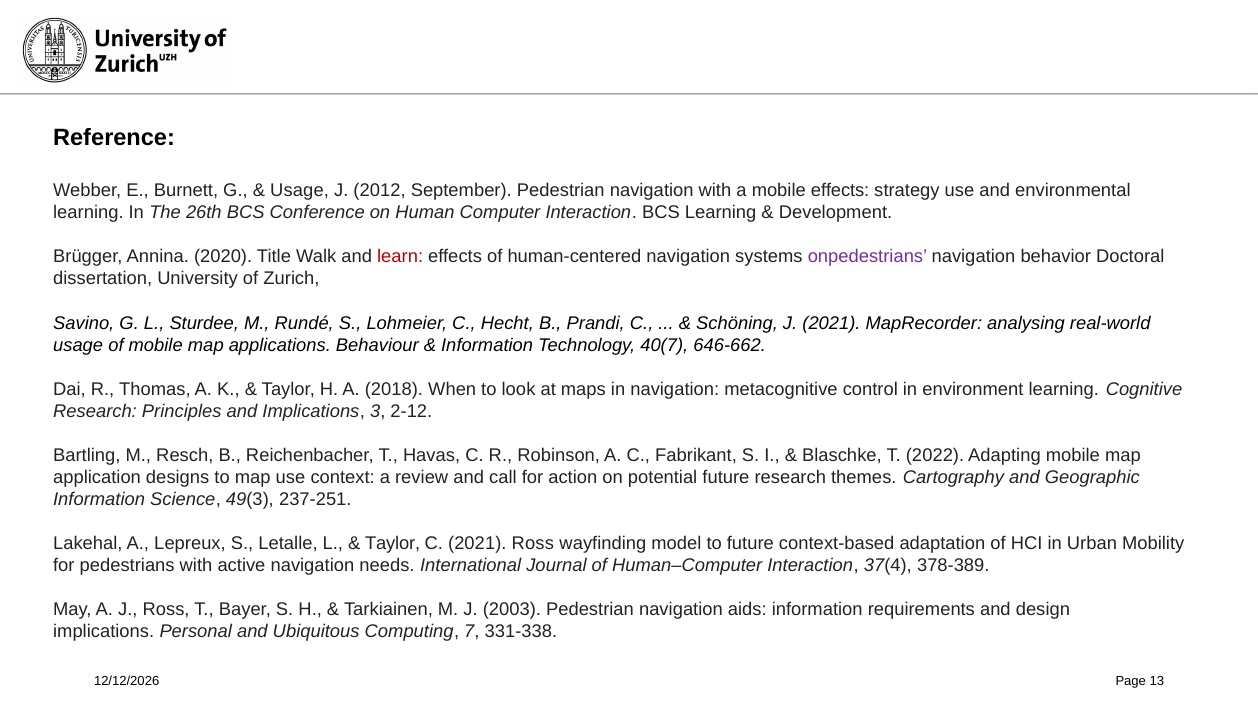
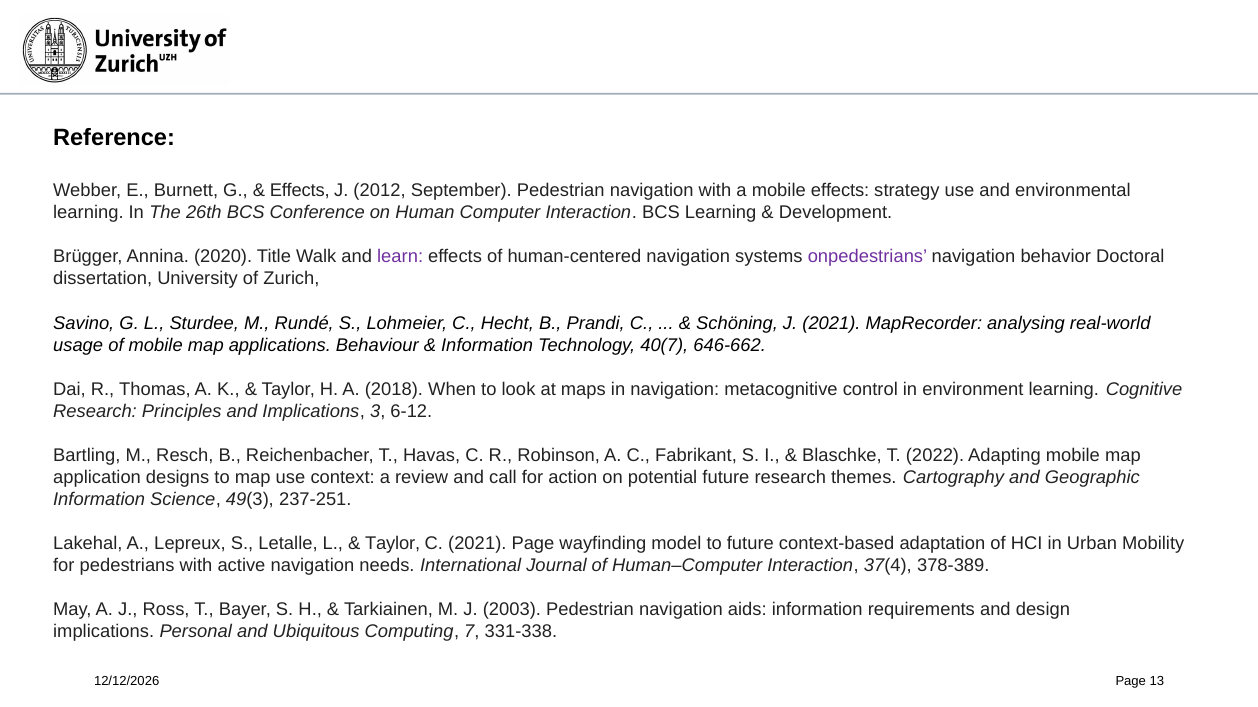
Usage at (300, 191): Usage -> Effects
learn colour: red -> purple
2-12: 2-12 -> 6-12
2021 Ross: Ross -> Page
